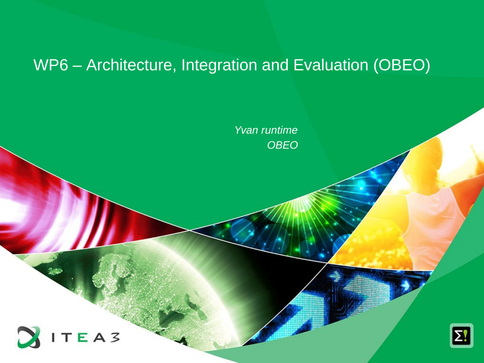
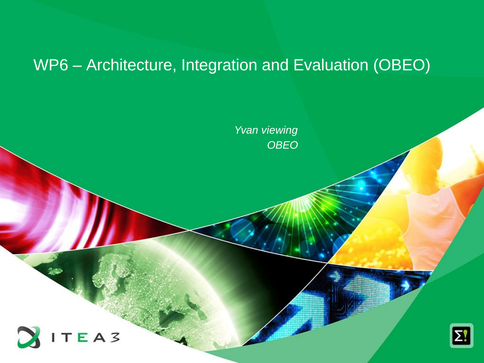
runtime: runtime -> viewing
